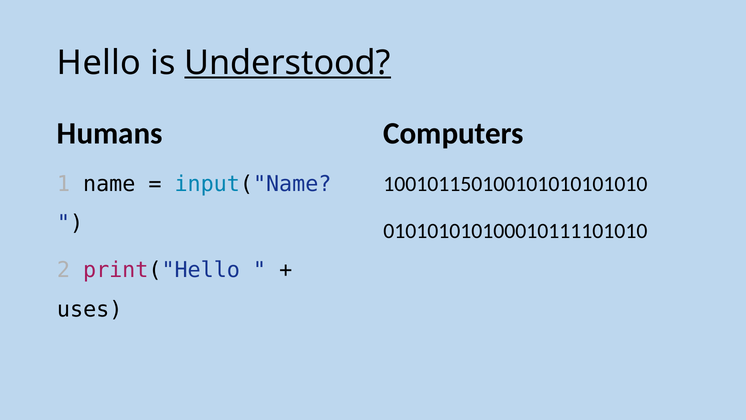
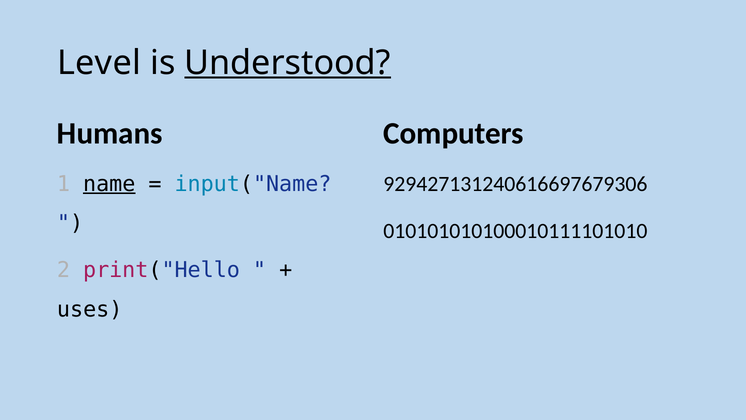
Hello: Hello -> Level
name underline: none -> present
100101150100101010101010: 100101150100101010101010 -> 929427131240616697679306
